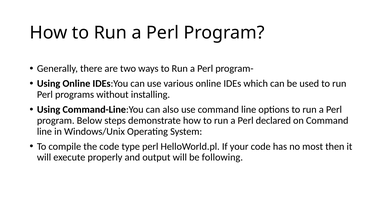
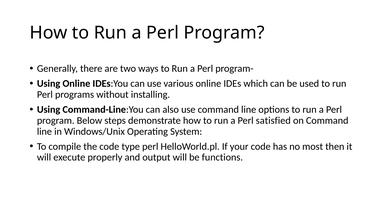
declared: declared -> satisfied
following: following -> functions
